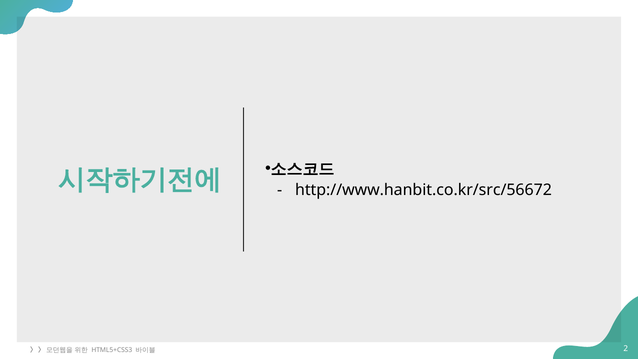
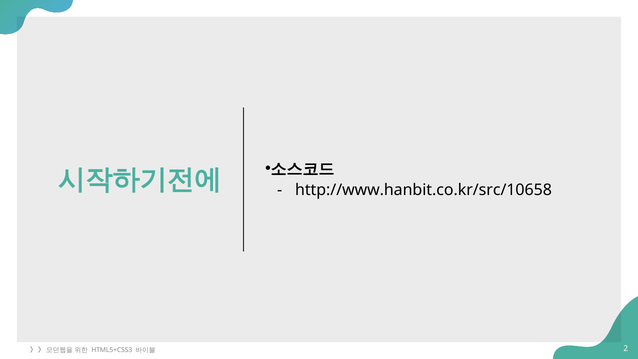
http://www.hanbit.co.kr/src/56672: http://www.hanbit.co.kr/src/56672 -> http://www.hanbit.co.kr/src/10658
